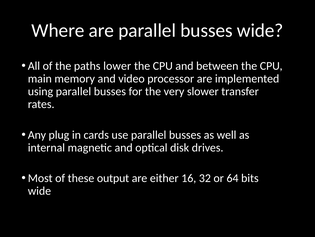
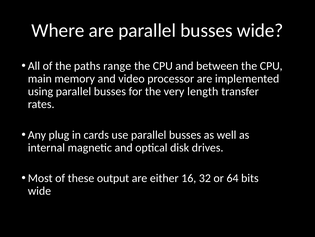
lower: lower -> range
slower: slower -> length
